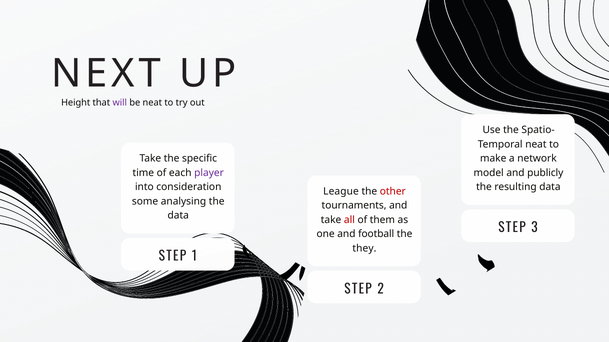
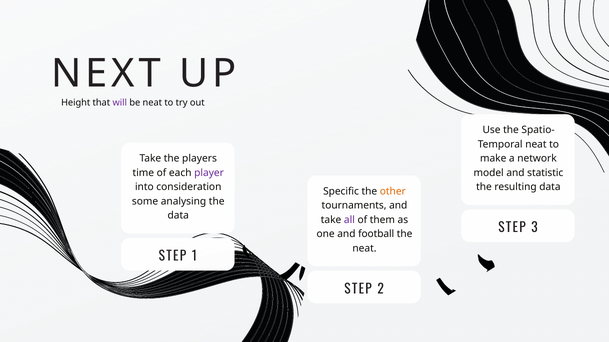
specific: specific -> players
publicly: publicly -> statistic
League: League -> Specific
other colour: red -> orange
all colour: red -> purple
they at (364, 249): they -> neat
